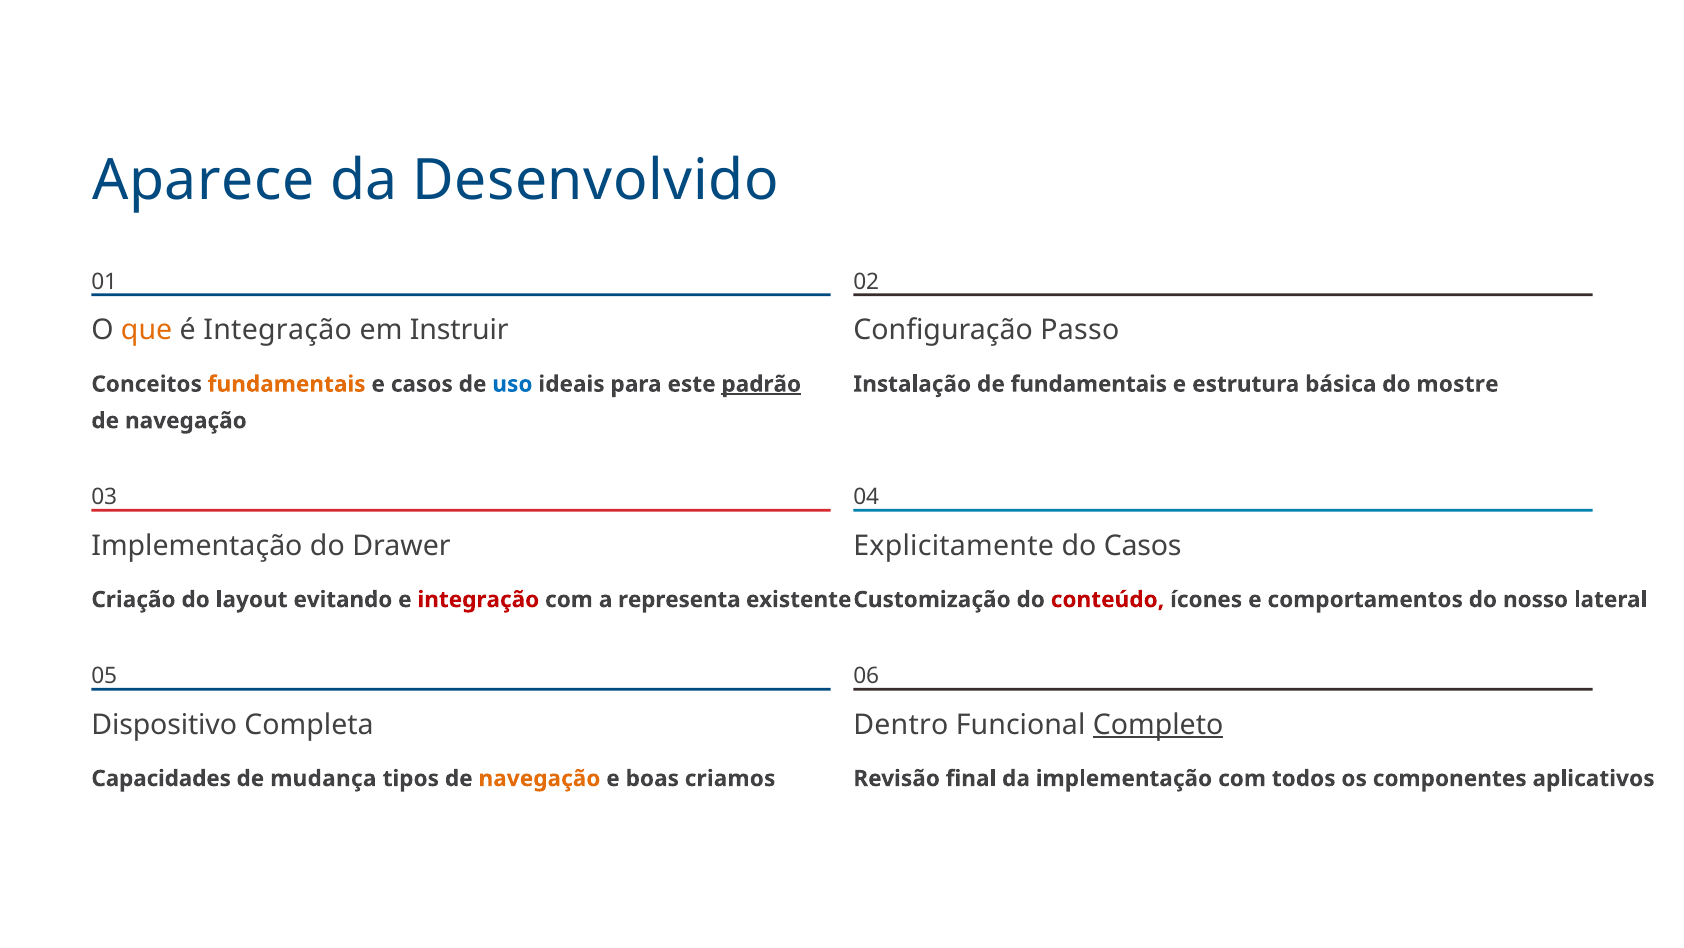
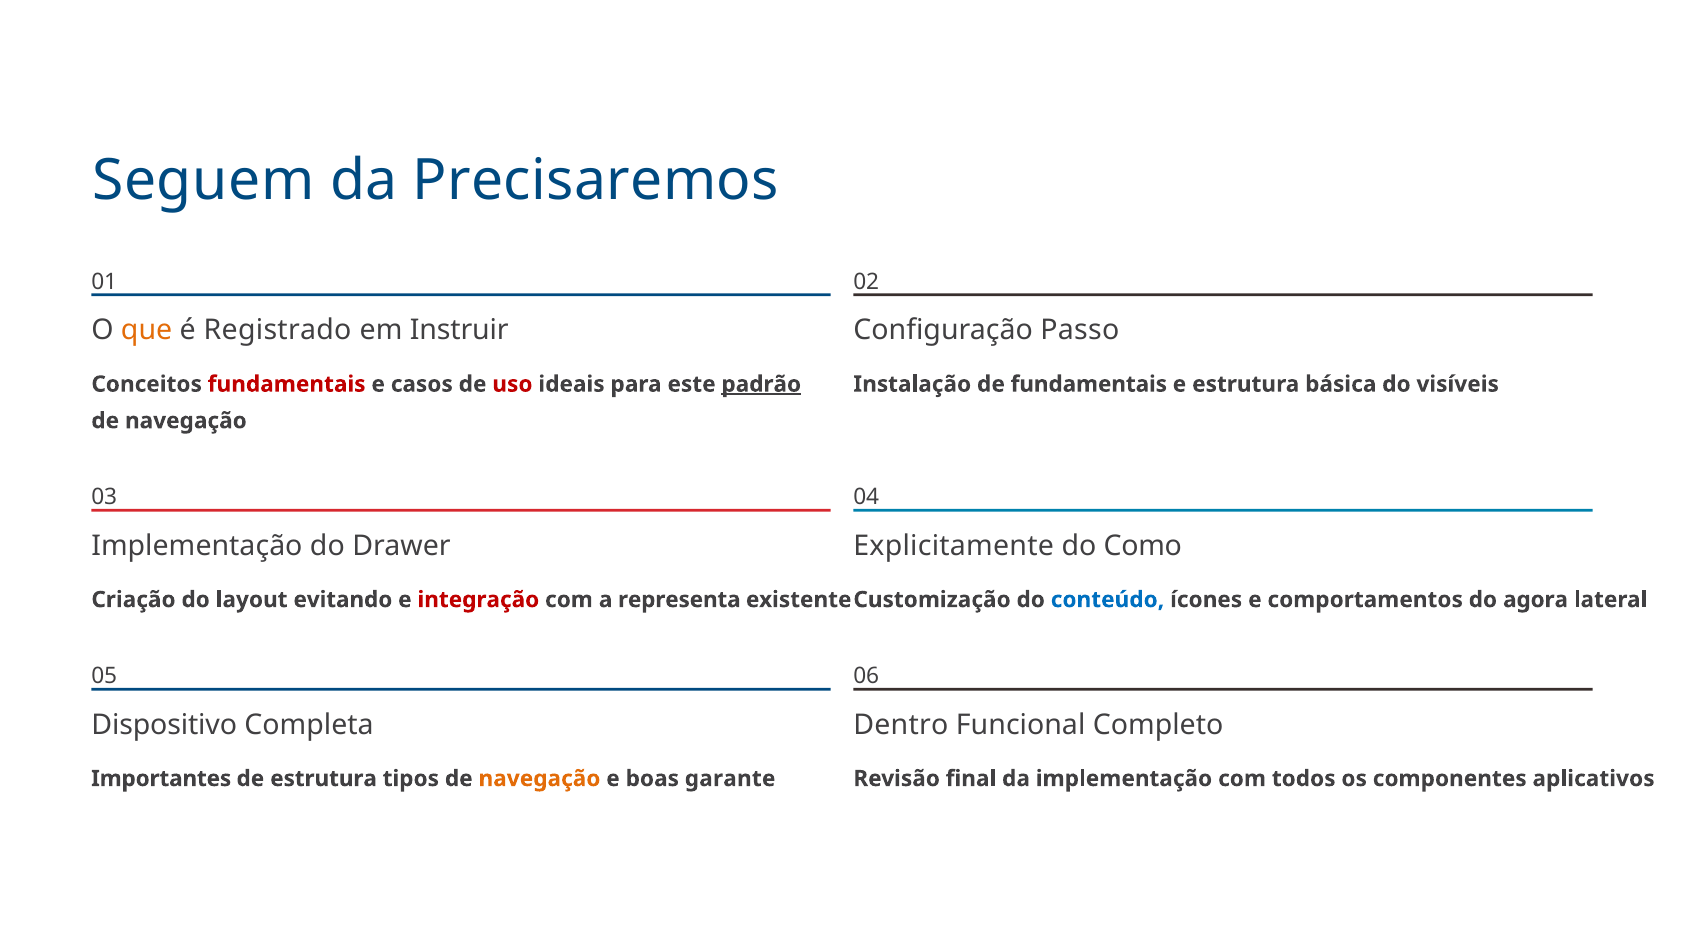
Aparece: Aparece -> Seguem
Desenvolvido: Desenvolvido -> Precisaremos
é Integração: Integração -> Registrado
fundamentais at (287, 384) colour: orange -> red
uso colour: blue -> red
mostre: mostre -> visíveis
do Casos: Casos -> Como
conteúdo colour: red -> blue
nosso: nosso -> agora
Completo underline: present -> none
Capacidades: Capacidades -> Importantes
de mudança: mudança -> estrutura
criamos: criamos -> garante
